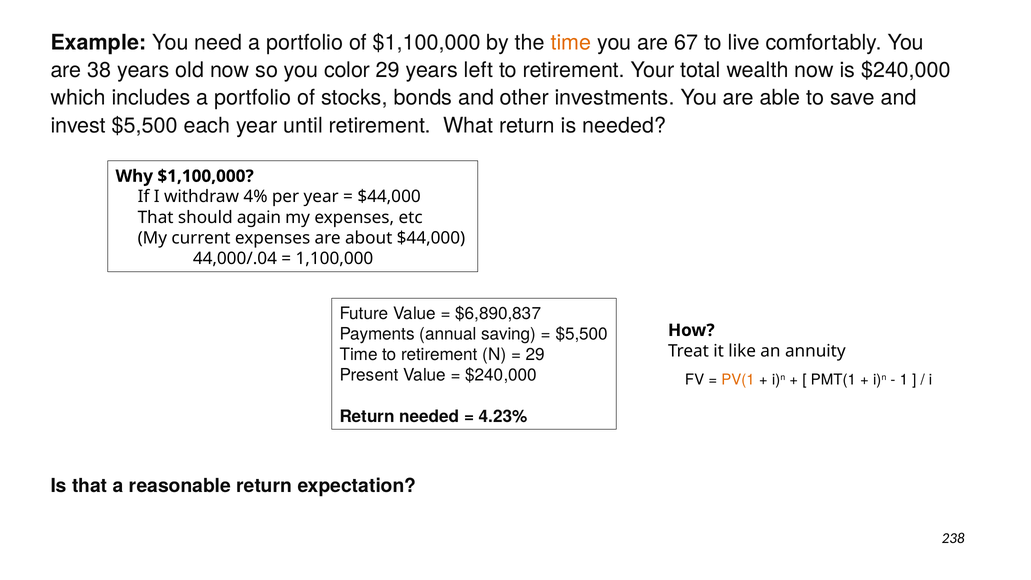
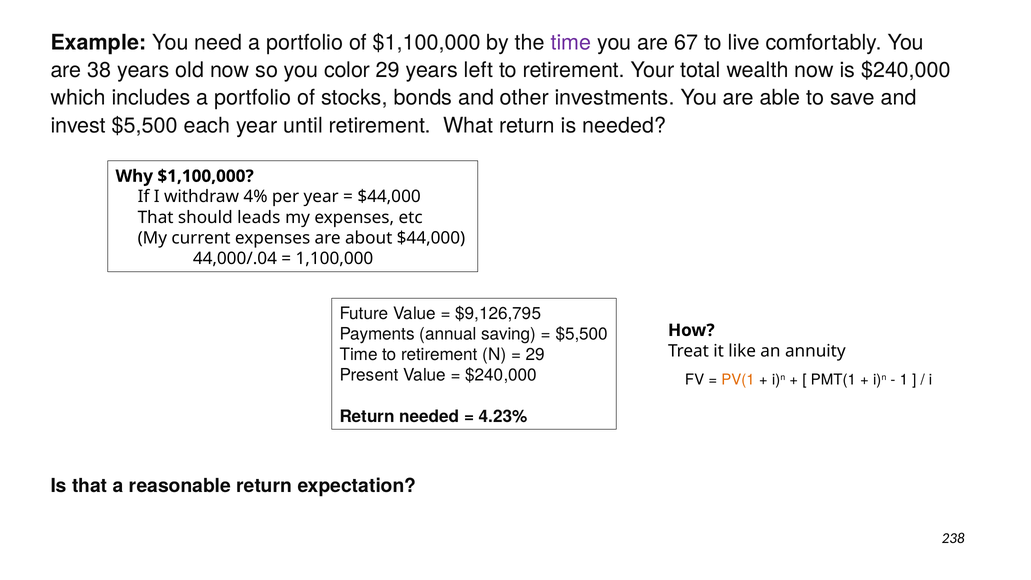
time at (571, 43) colour: orange -> purple
again: again -> leads
$6,890,837: $6,890,837 -> $9,126,795
